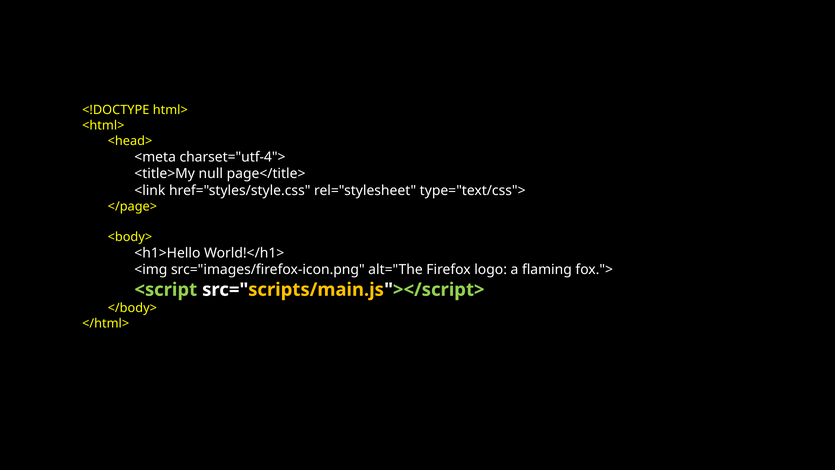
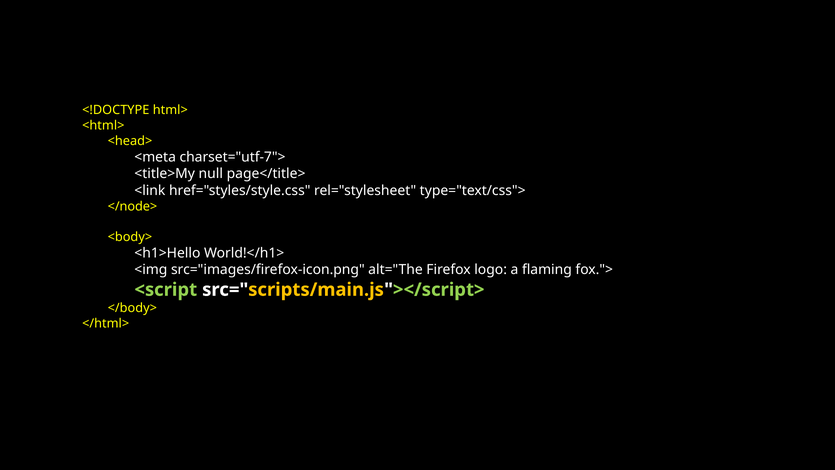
charset="utf-4">: charset="utf-4"> -> charset="utf-7">
</page>: </page> -> </node>
